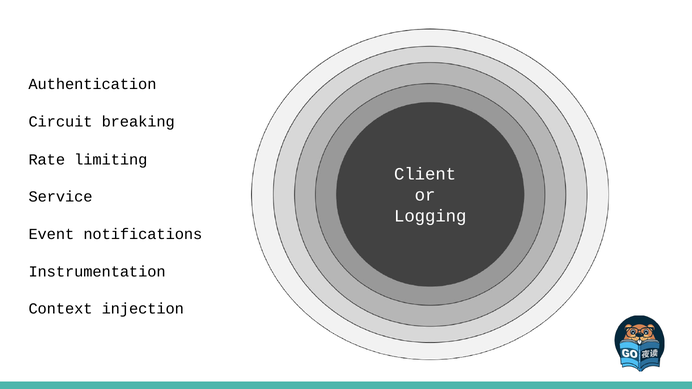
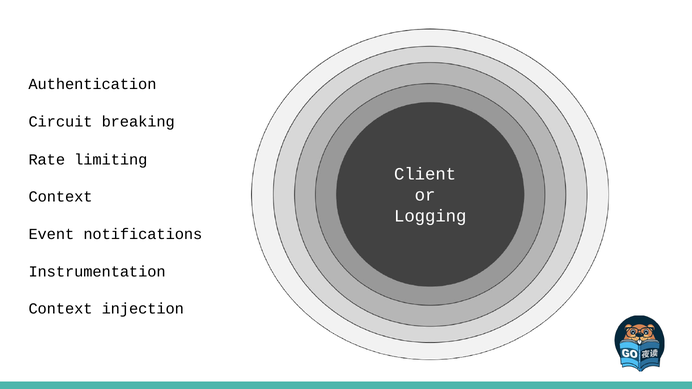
Service at (61, 197): Service -> Context
